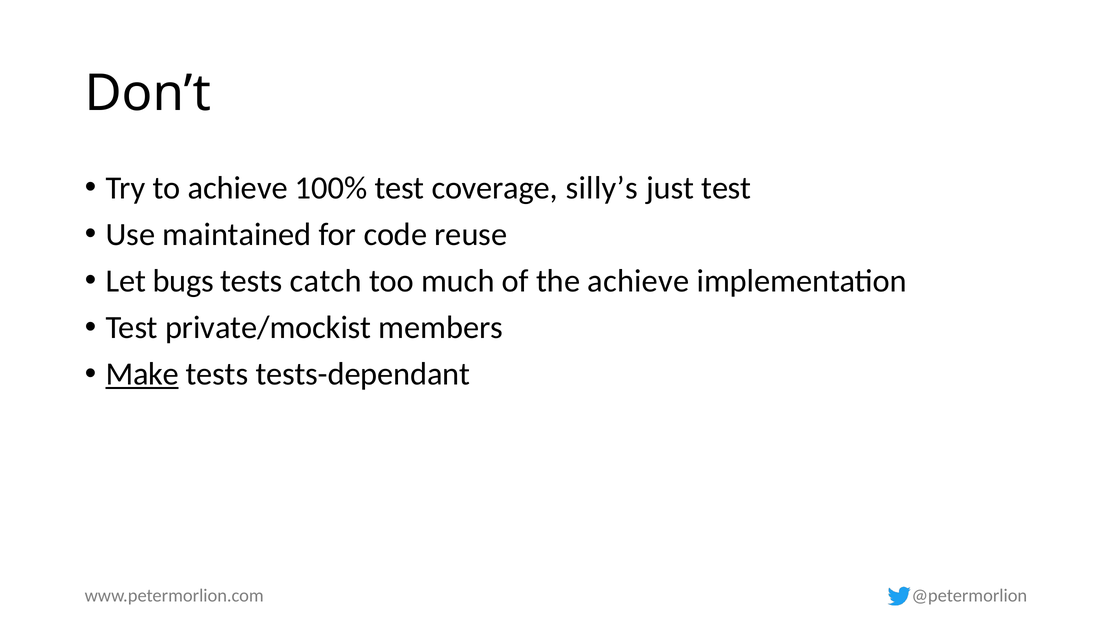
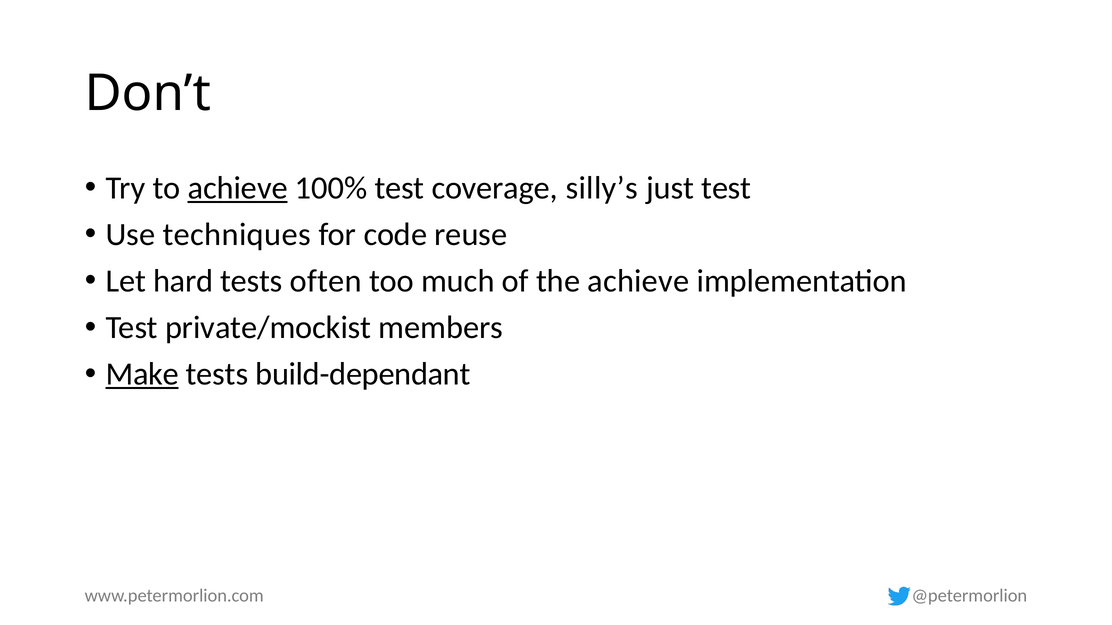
achieve at (238, 188) underline: none -> present
maintained: maintained -> techniques
bugs: bugs -> hard
catch: catch -> often
tests-dependant: tests-dependant -> build-dependant
